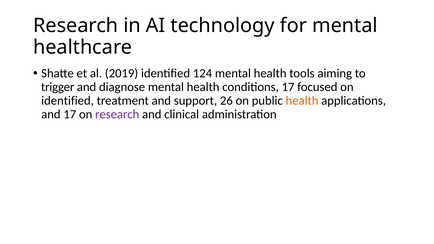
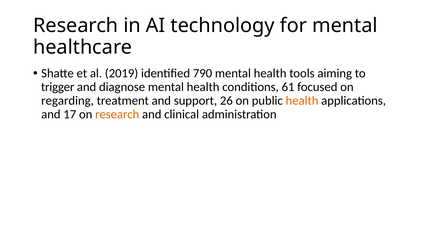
124: 124 -> 790
conditions 17: 17 -> 61
identified at (68, 101): identified -> regarding
research at (117, 114) colour: purple -> orange
